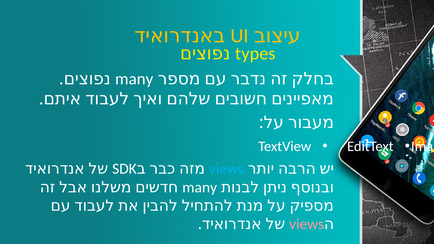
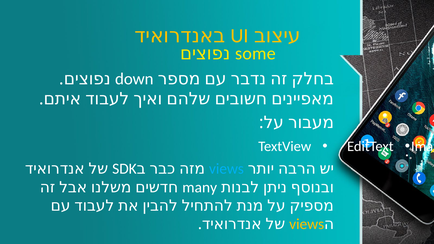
types: types -> some
many at (134, 79): many -> down
views at (307, 224) colour: pink -> yellow
